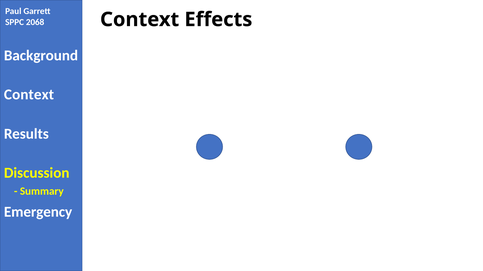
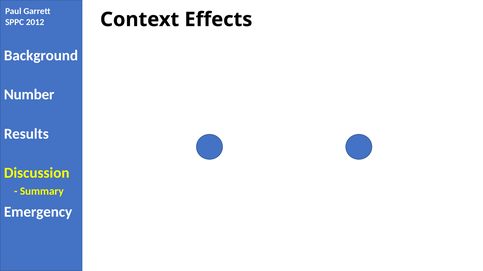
2068: 2068 -> 2012
Context at (29, 95): Context -> Number
